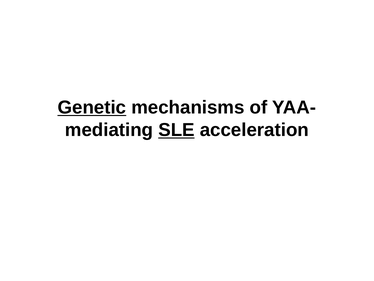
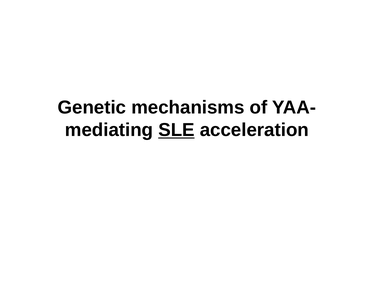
Genetic underline: present -> none
